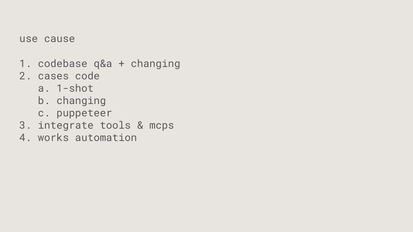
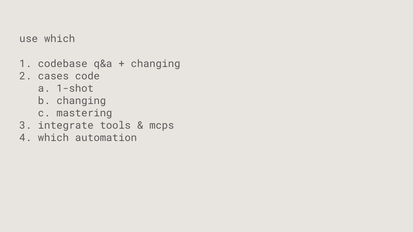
use cause: cause -> which
puppeteer: puppeteer -> mastering
4 works: works -> which
